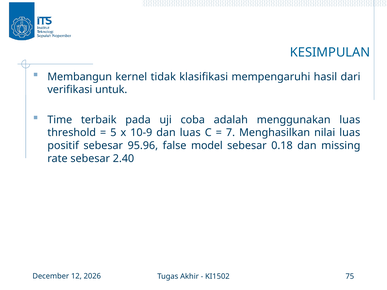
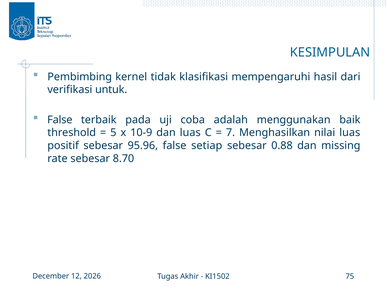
Membangun: Membangun -> Pembimbing
Time at (60, 120): Time -> False
menggunakan luas: luas -> baik
model: model -> setiap
0.18: 0.18 -> 0.88
2.40: 2.40 -> 8.70
